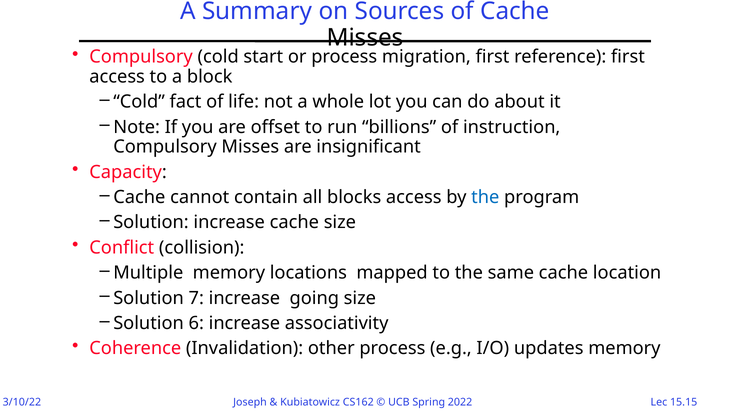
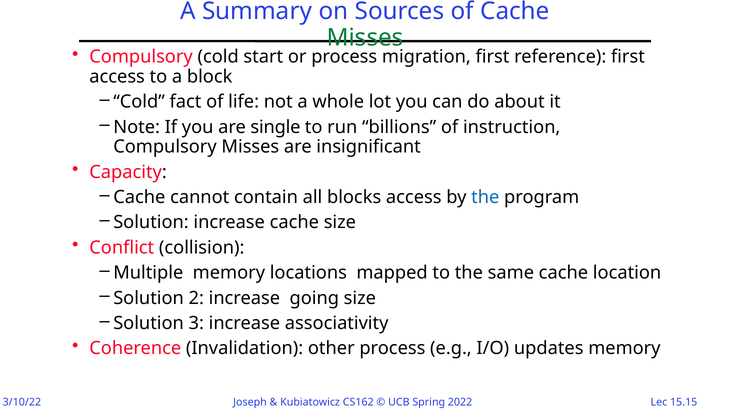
Misses at (365, 38) colour: black -> green
offset: offset -> single
7: 7 -> 2
6: 6 -> 3
